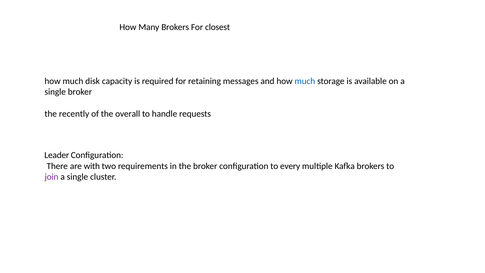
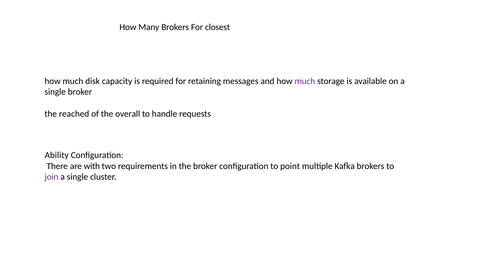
much at (305, 81) colour: blue -> purple
recently: recently -> reached
Leader: Leader -> Ability
every: every -> point
